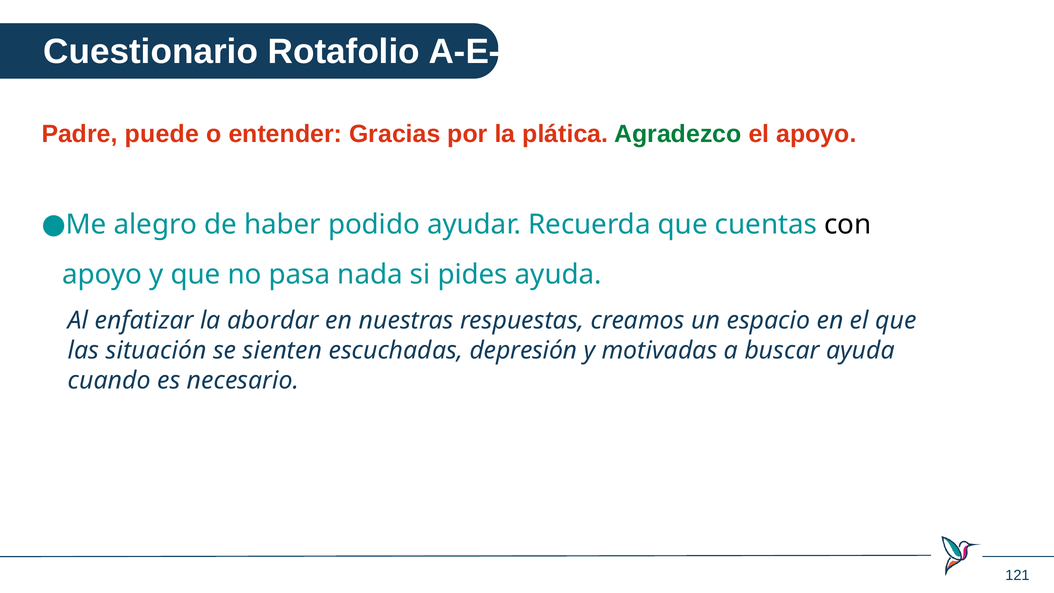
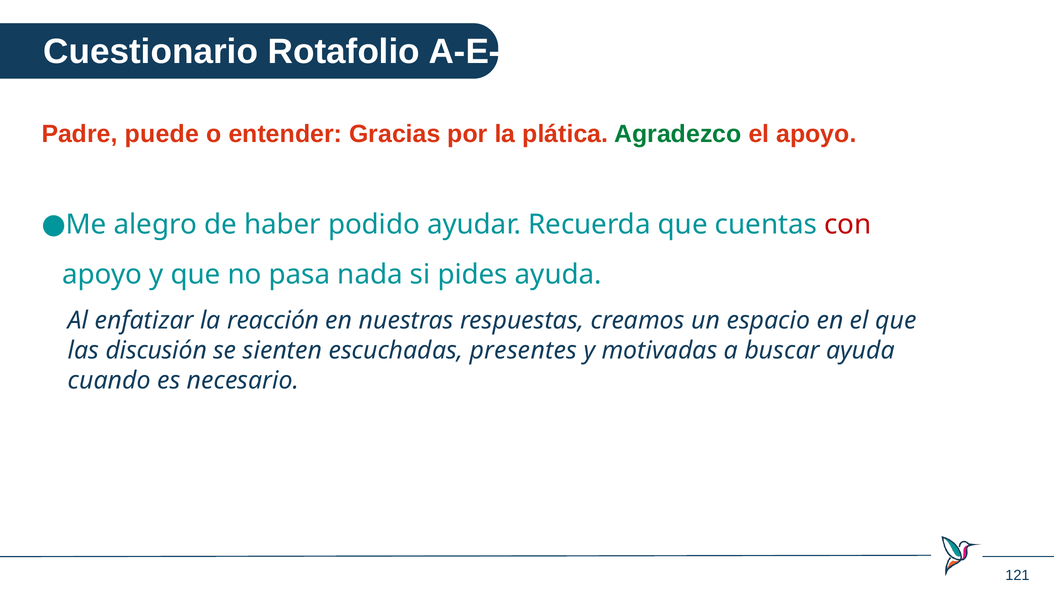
con colour: black -> red
abordar: abordar -> reacción
situación: situación -> discusión
depresión: depresión -> presentes
